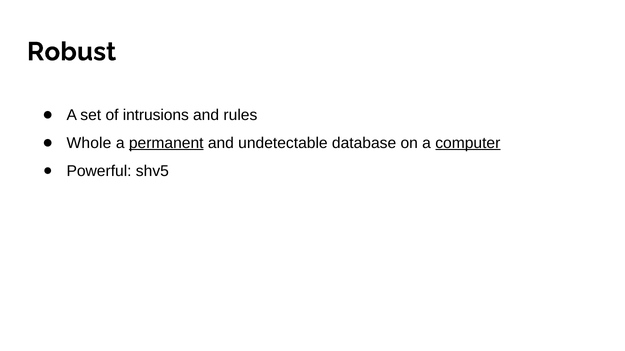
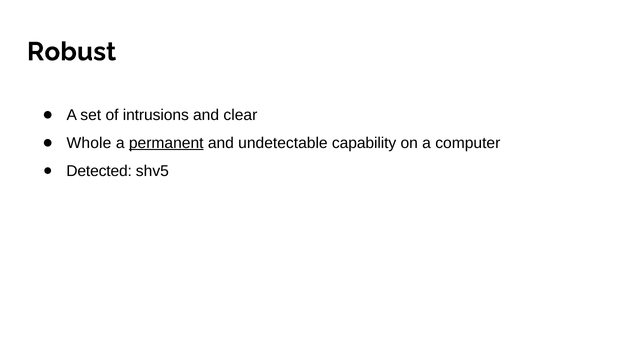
rules: rules -> clear
database: database -> capability
computer underline: present -> none
Powerful: Powerful -> Detected
